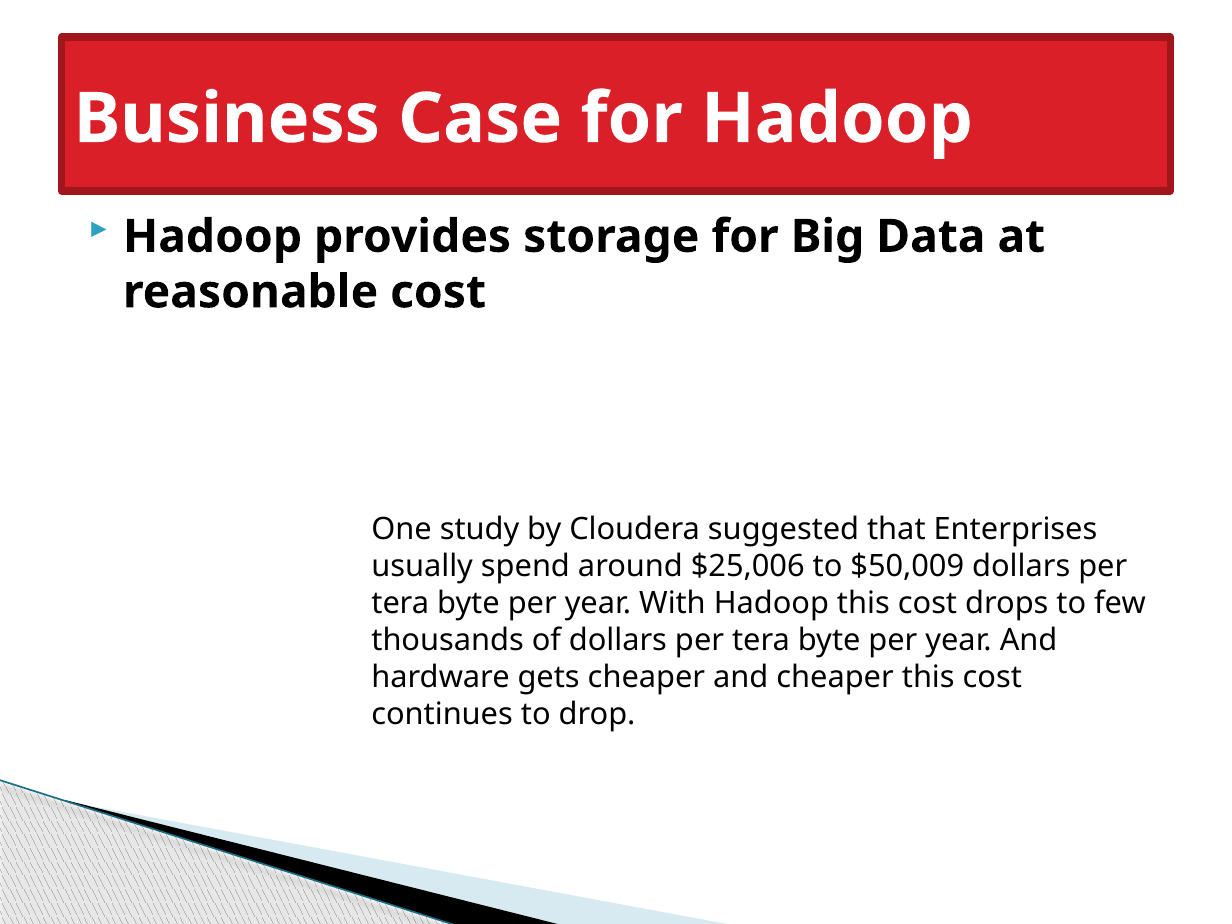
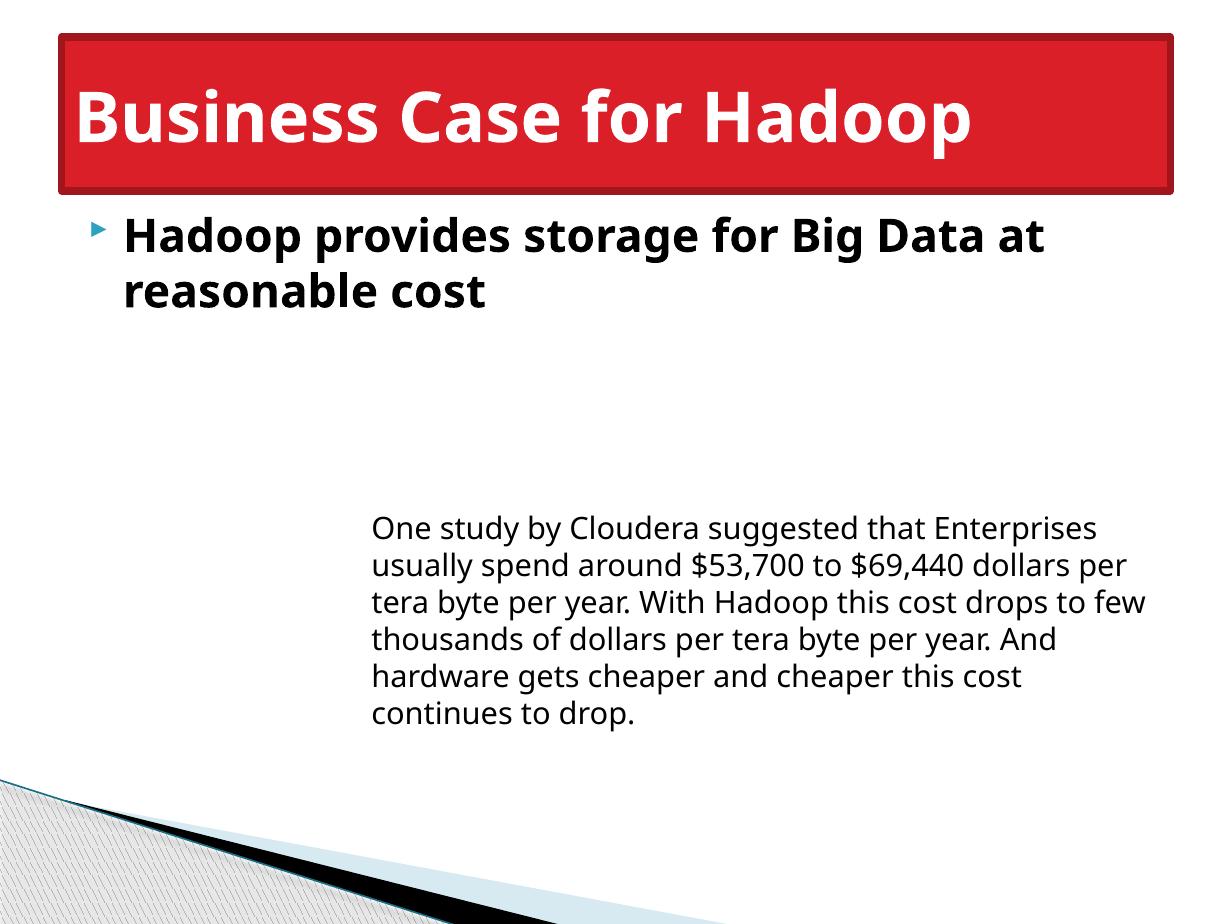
$25,006: $25,006 -> $53,700
$50,009: $50,009 -> $69,440
